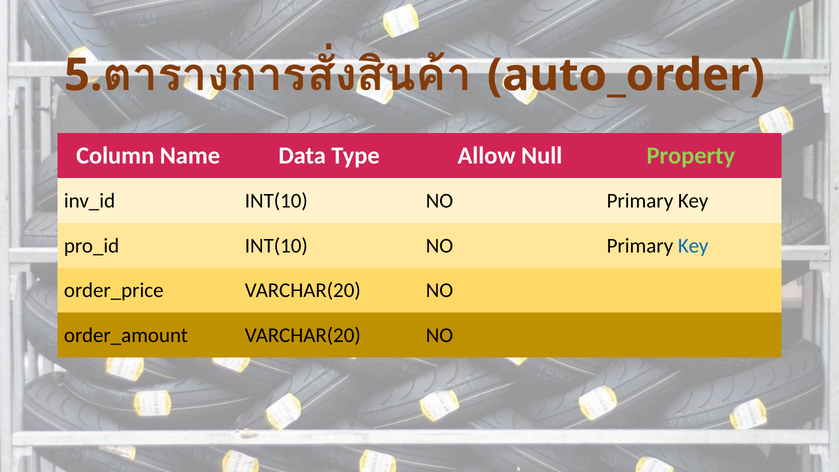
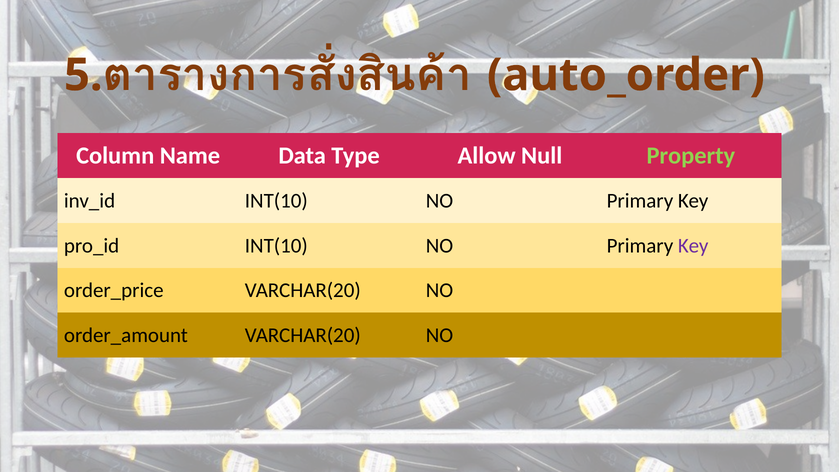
Key at (693, 246) colour: blue -> purple
